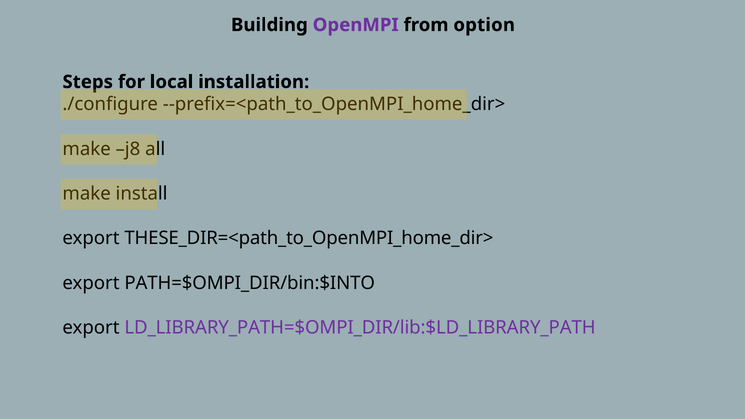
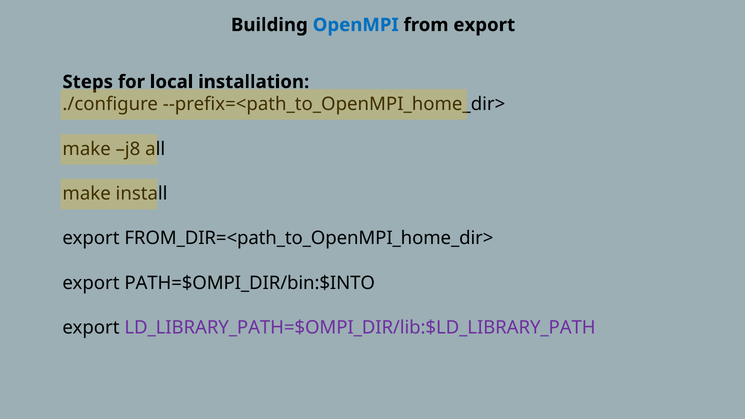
OpenMPI colour: purple -> blue
from option: option -> export
THESE_DIR=<path_to_OpenMPI_home_dir>: THESE_DIR=<path_to_OpenMPI_home_dir> -> FROM_DIR=<path_to_OpenMPI_home_dir>
